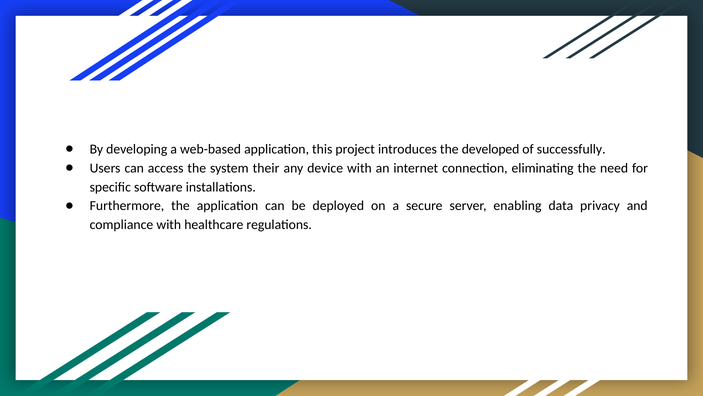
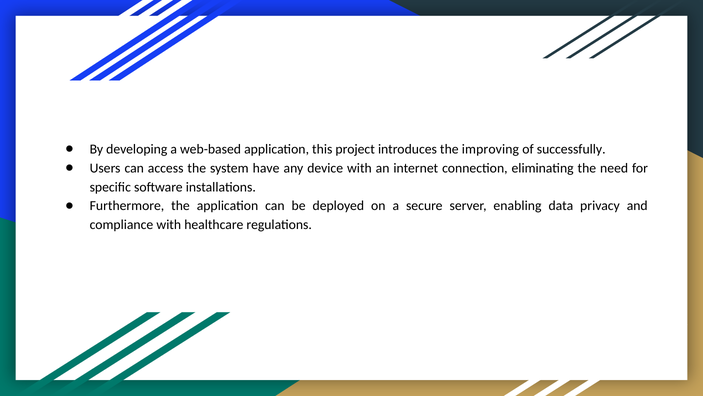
developed: developed -> improving
their: their -> have
